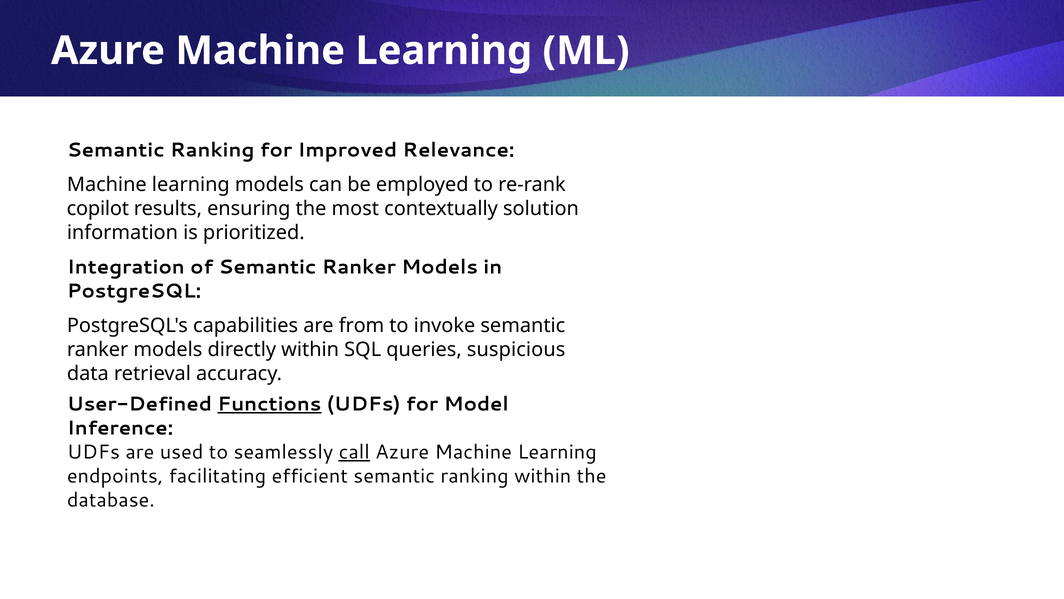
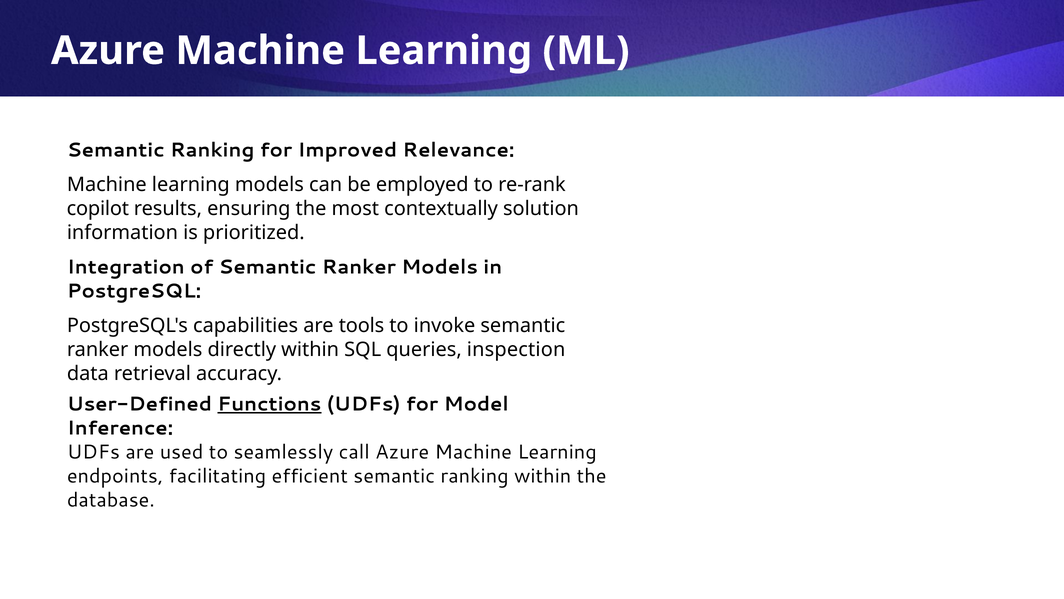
from: from -> tools
suspicious: suspicious -> inspection
call underline: present -> none
